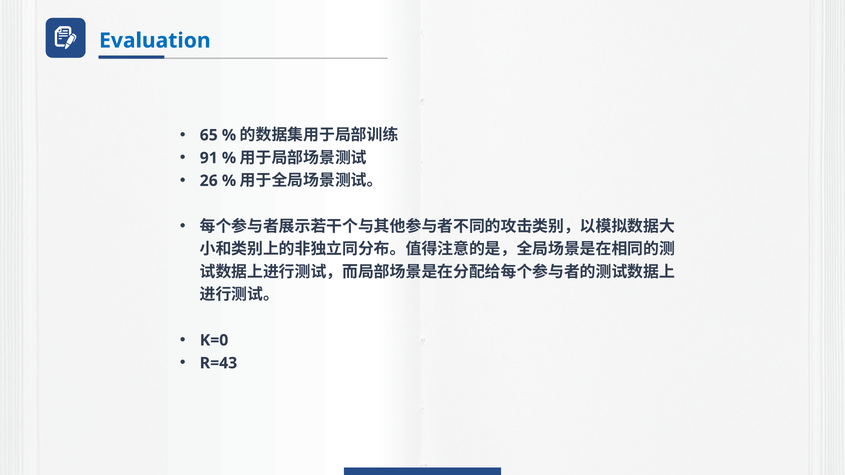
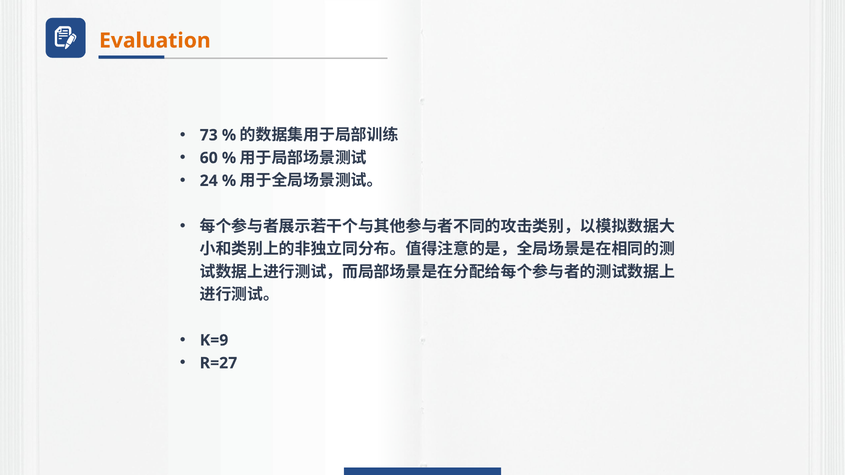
Evaluation colour: blue -> orange
65: 65 -> 73
91: 91 -> 60
26: 26 -> 24
K=0: K=0 -> K=9
R=43: R=43 -> R=27
